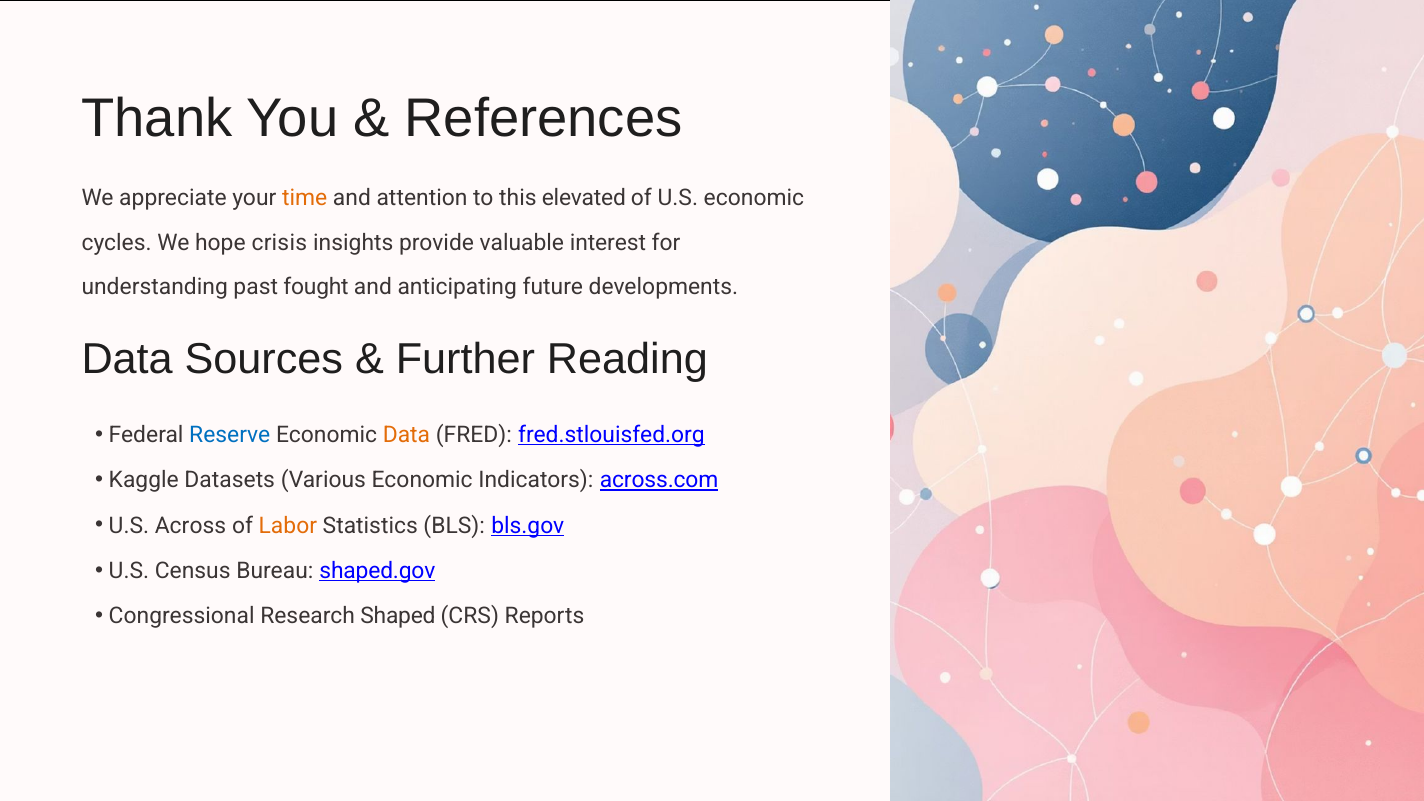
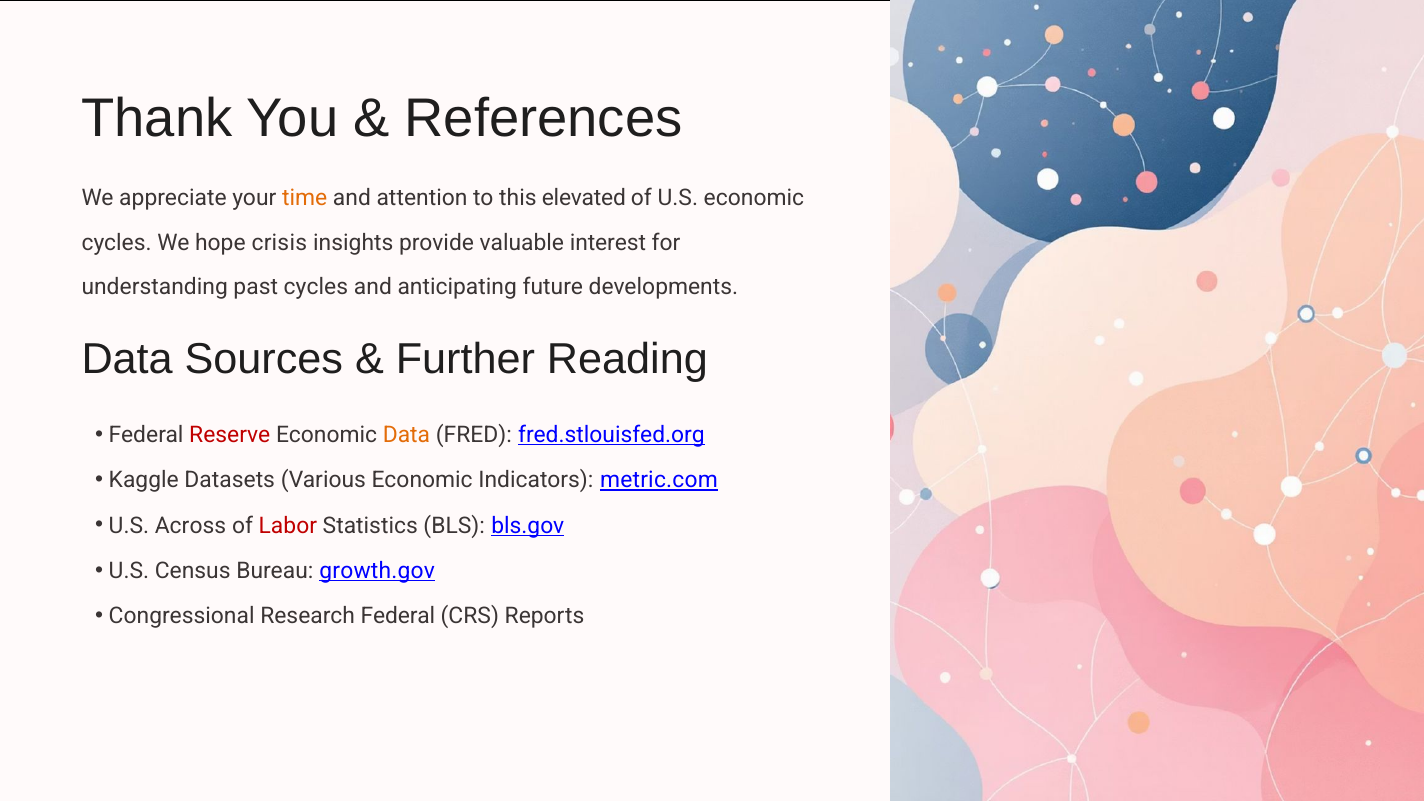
past fought: fought -> cycles
Reserve colour: blue -> red
across.com: across.com -> metric.com
Labor colour: orange -> red
shaped.gov: shaped.gov -> growth.gov
Research Shaped: Shaped -> Federal
